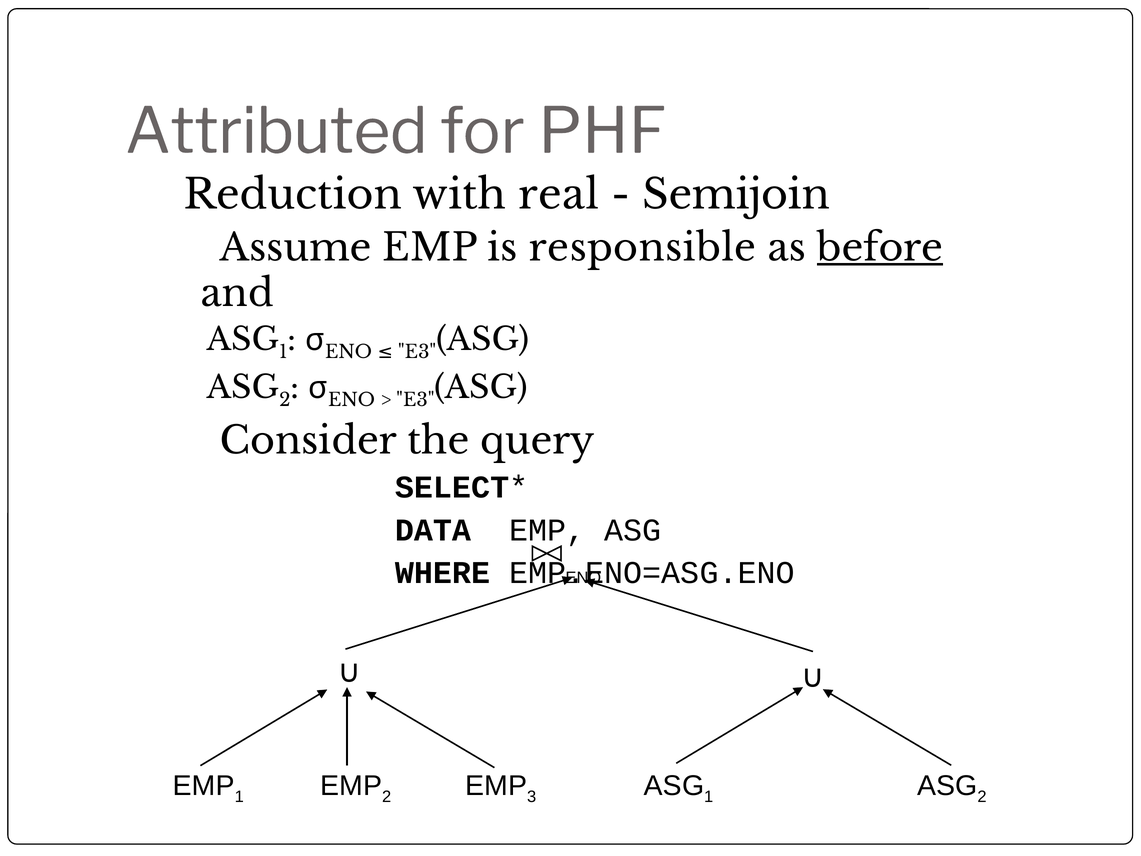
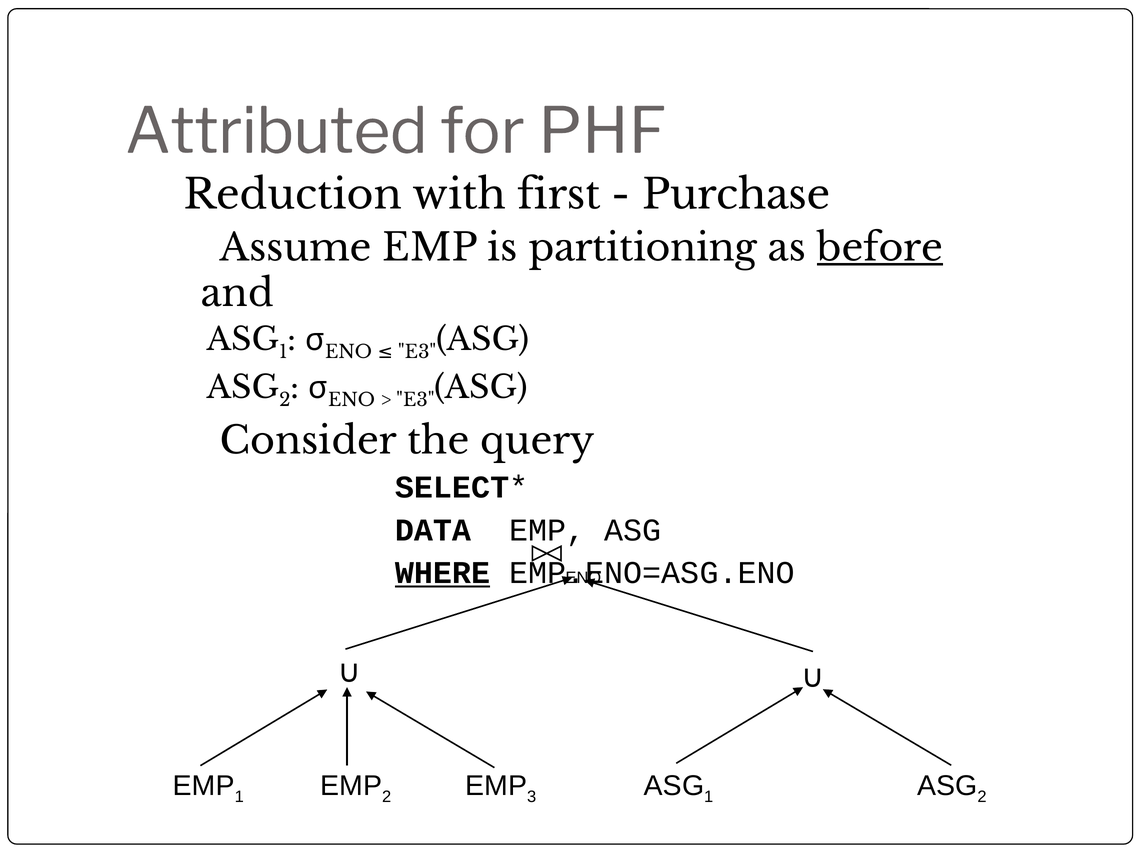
real: real -> first
Semijoin: Semijoin -> Purchase
responsible: responsible -> partitioning
WHERE underline: none -> present
